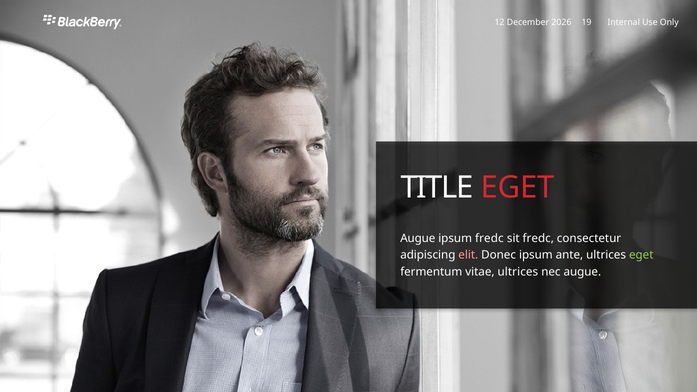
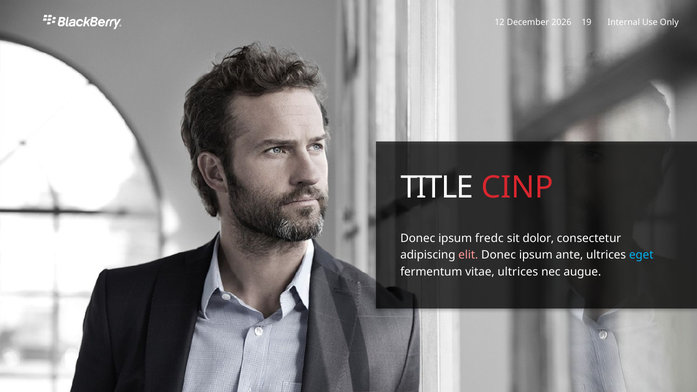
TITLE EGET: EGET -> CINP
Augue at (418, 238): Augue -> Donec
sit fredc: fredc -> dolor
eget at (641, 255) colour: light green -> light blue
